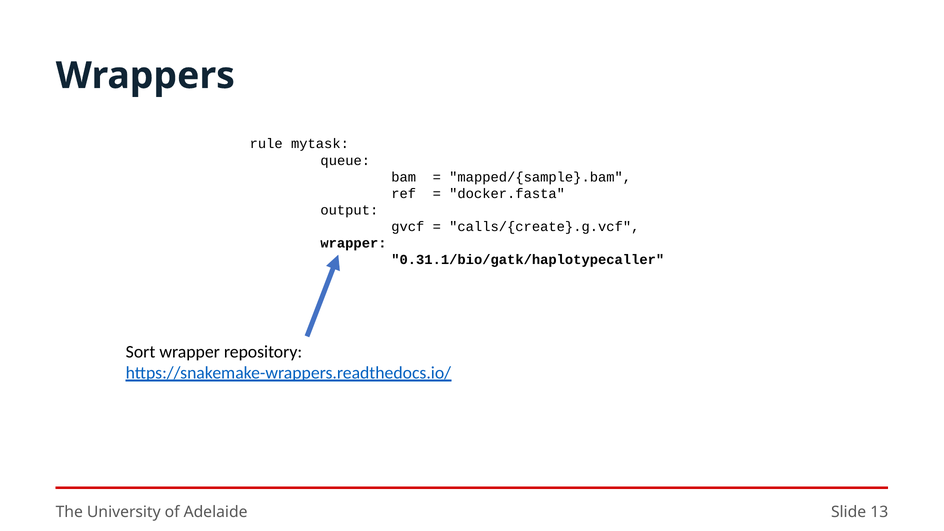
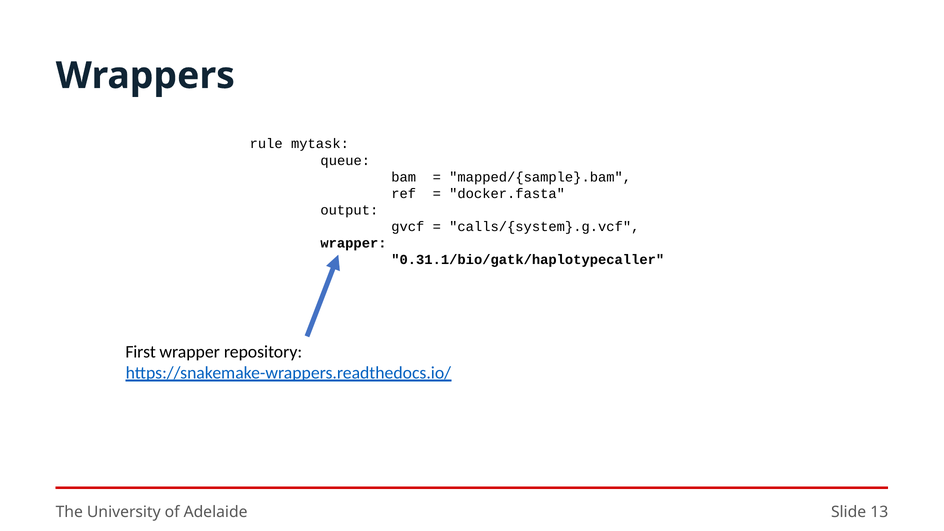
calls/{create}.g.vcf: calls/{create}.g.vcf -> calls/{system}.g.vcf
Sort: Sort -> First
